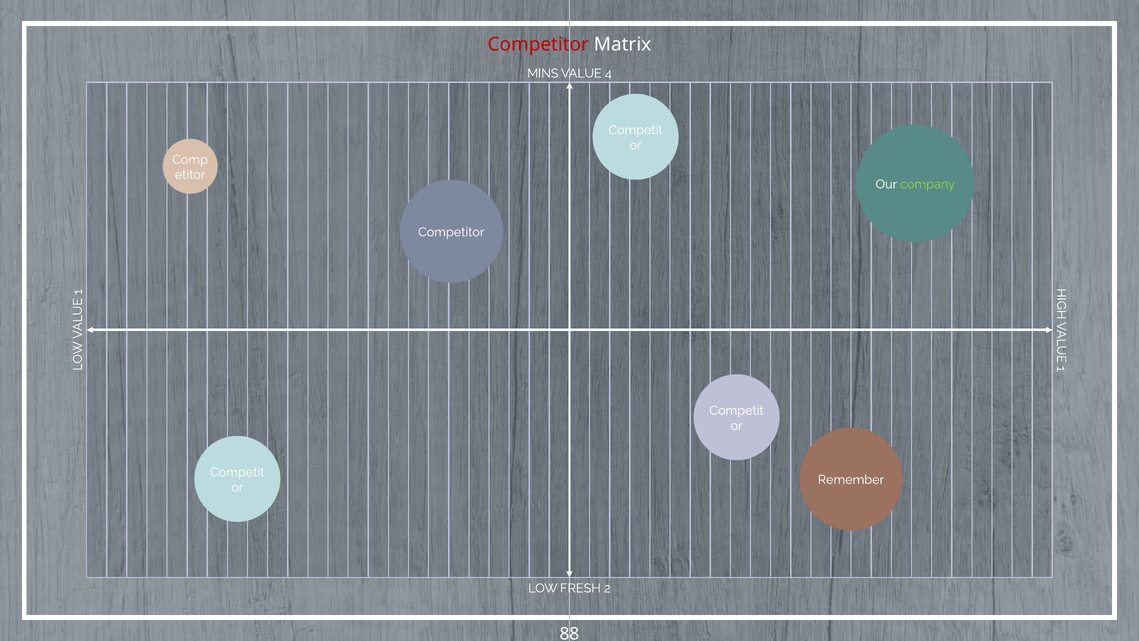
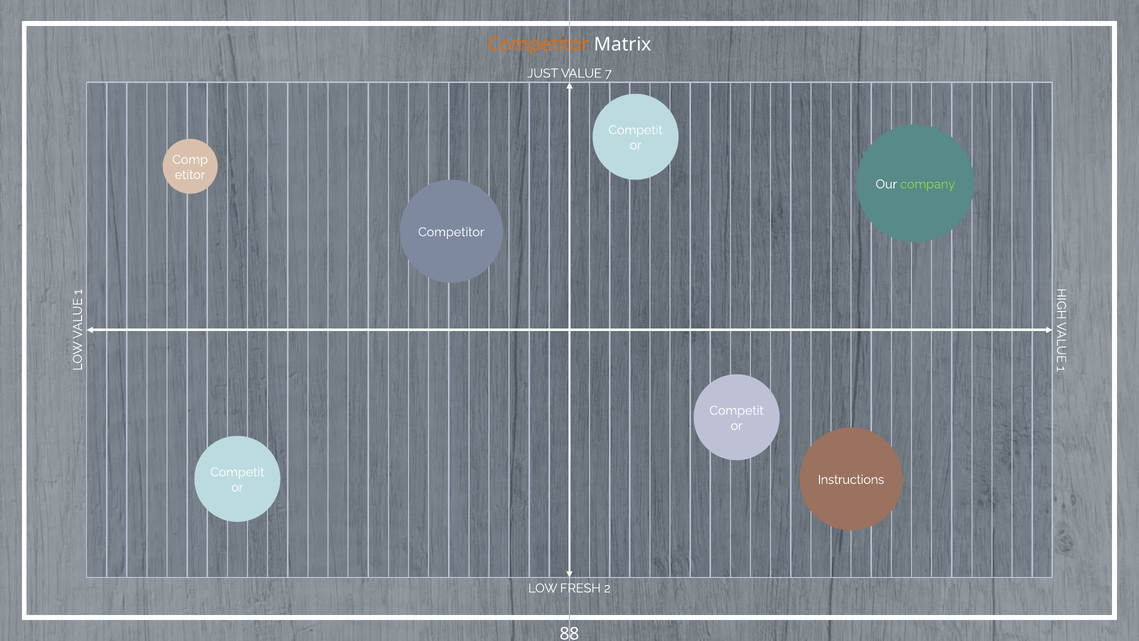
Competitor at (538, 45) colour: red -> orange
MINS: MINS -> JUST
4: 4 -> 7
Remember: Remember -> Instructions
